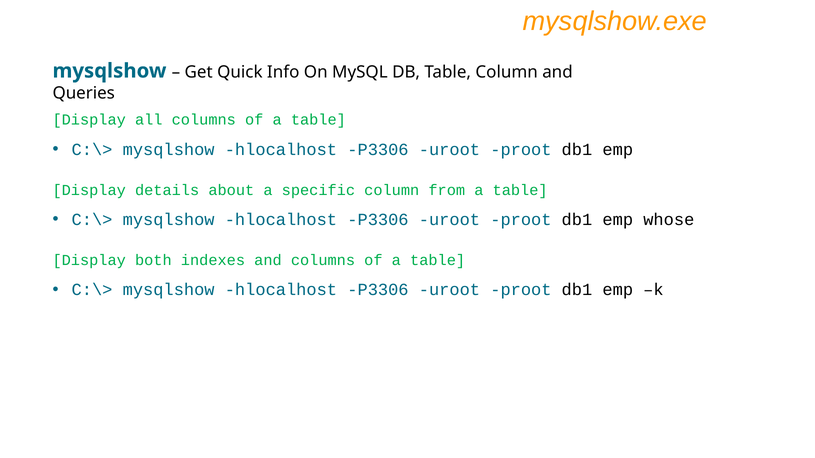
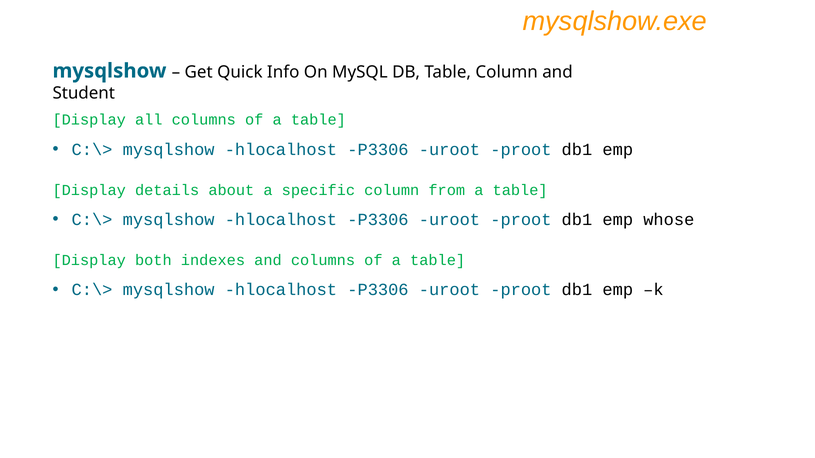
Queries: Queries -> Student
